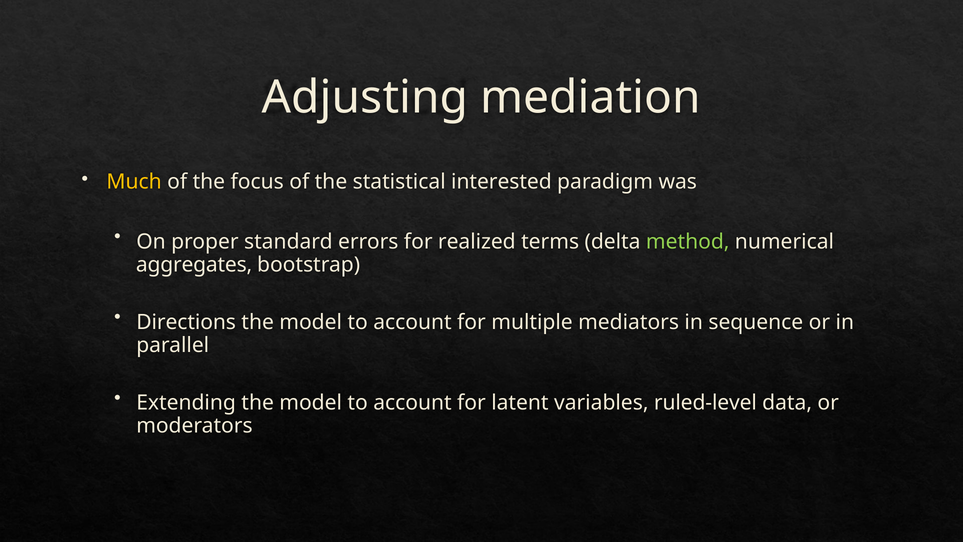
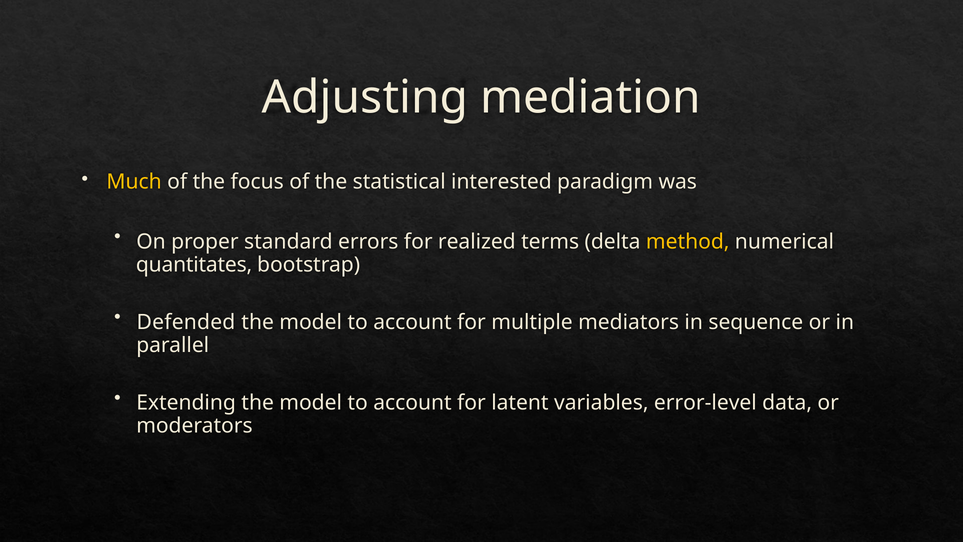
method colour: light green -> yellow
aggregates: aggregates -> quantitates
Directions: Directions -> Defended
ruled-level: ruled-level -> error-level
